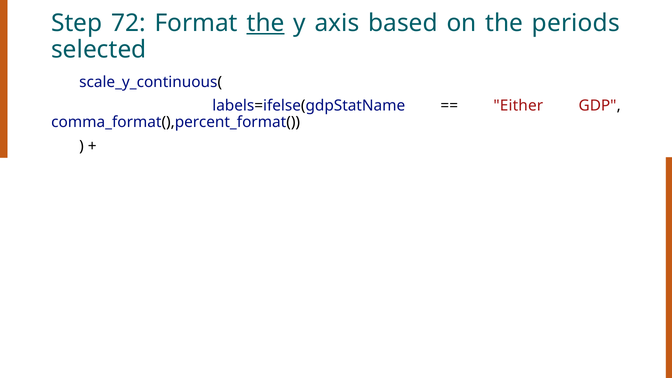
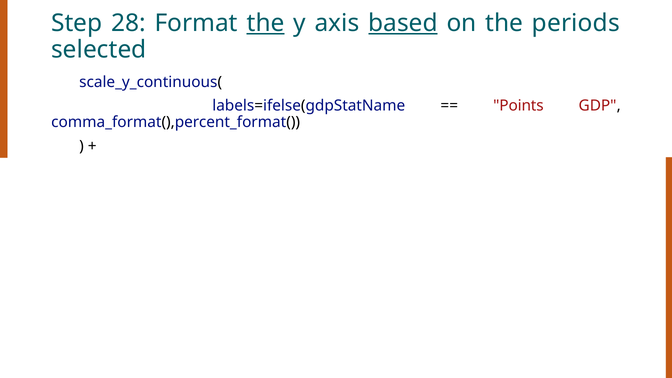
72: 72 -> 28
based underline: none -> present
Either: Either -> Points
